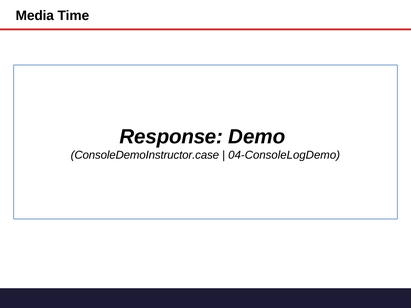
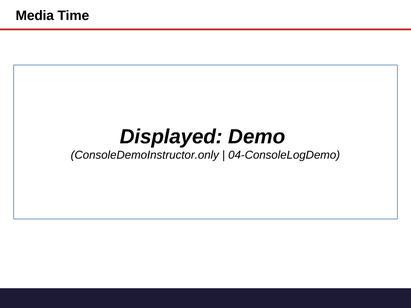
Response: Response -> Displayed
ConsoleDemoInstructor.case: ConsoleDemoInstructor.case -> ConsoleDemoInstructor.only
